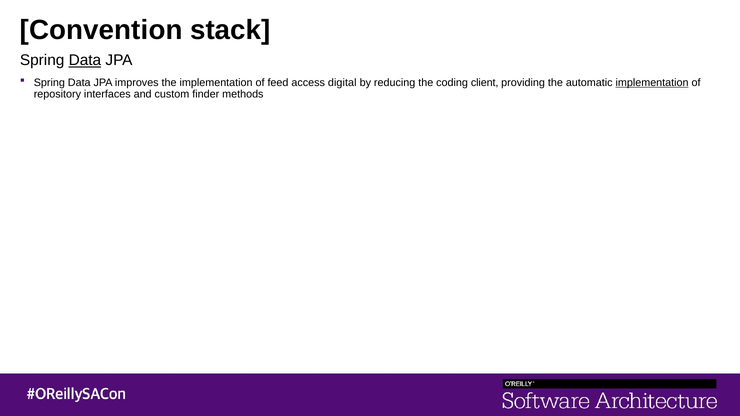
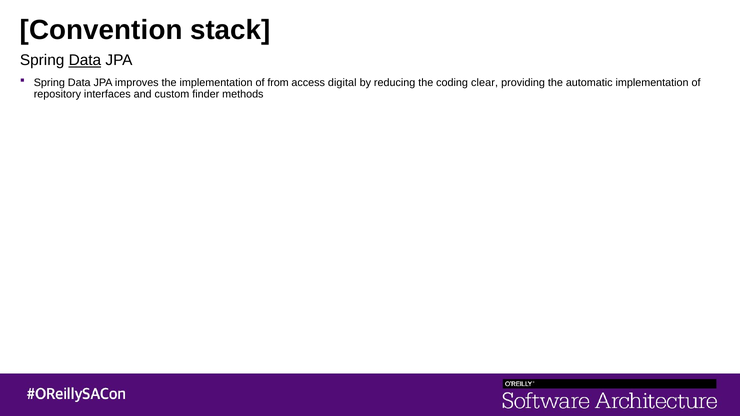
feed: feed -> from
client: client -> clear
implementation at (652, 83) underline: present -> none
